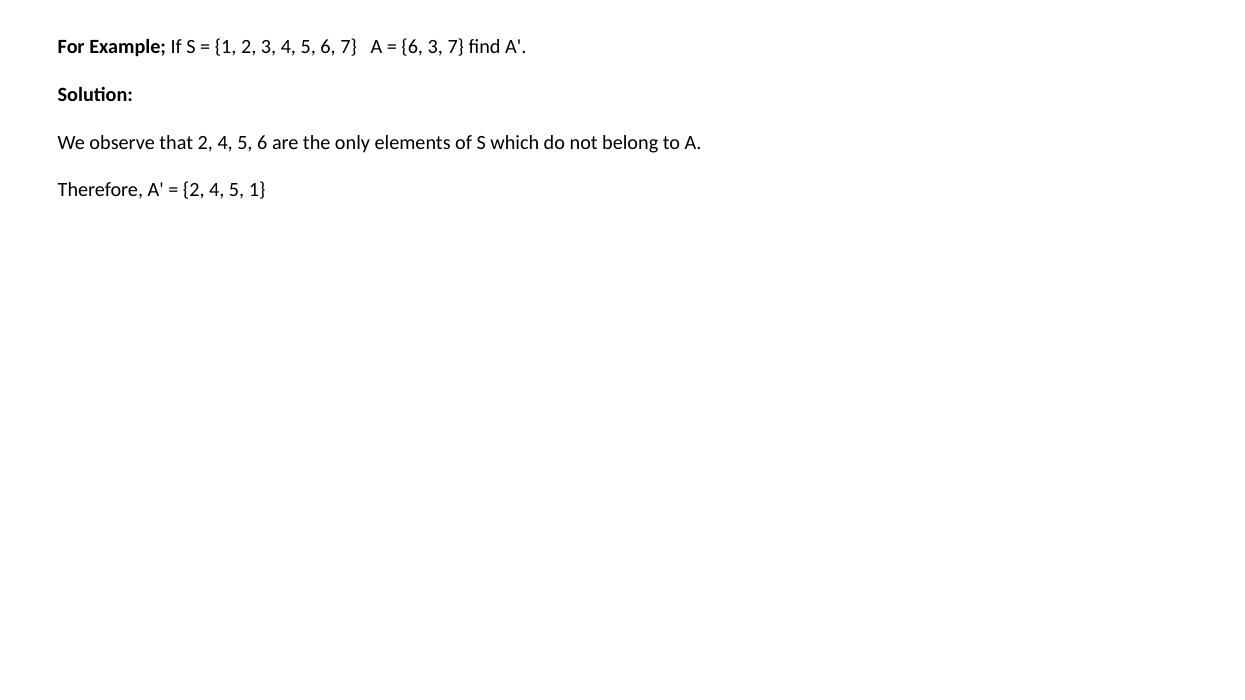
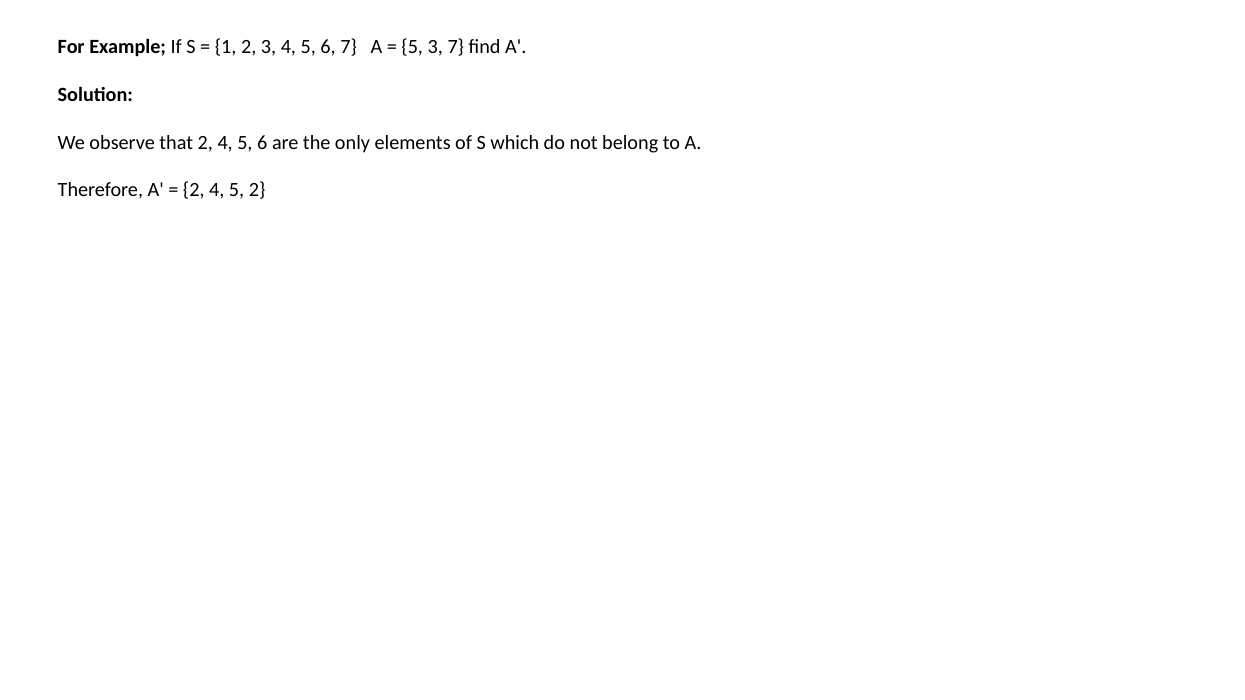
6 at (412, 47): 6 -> 5
5 1: 1 -> 2
